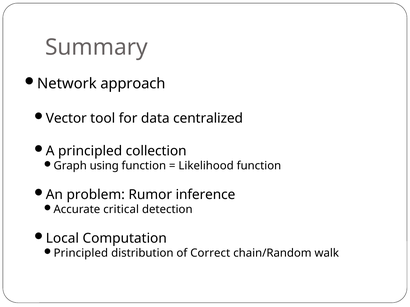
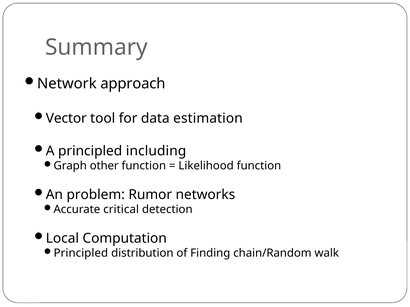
centralized: centralized -> estimation
collection: collection -> including
using: using -> other
inference: inference -> networks
Correct: Correct -> Finding
